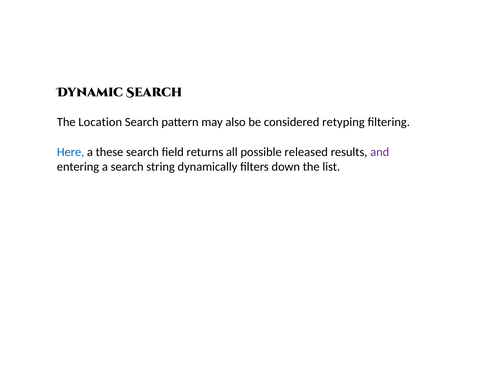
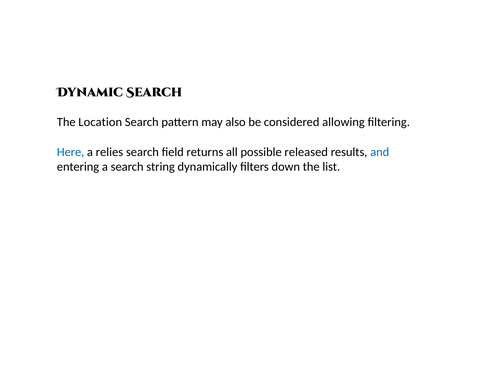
retyping: retyping -> allowing
these: these -> relies
and colour: purple -> blue
